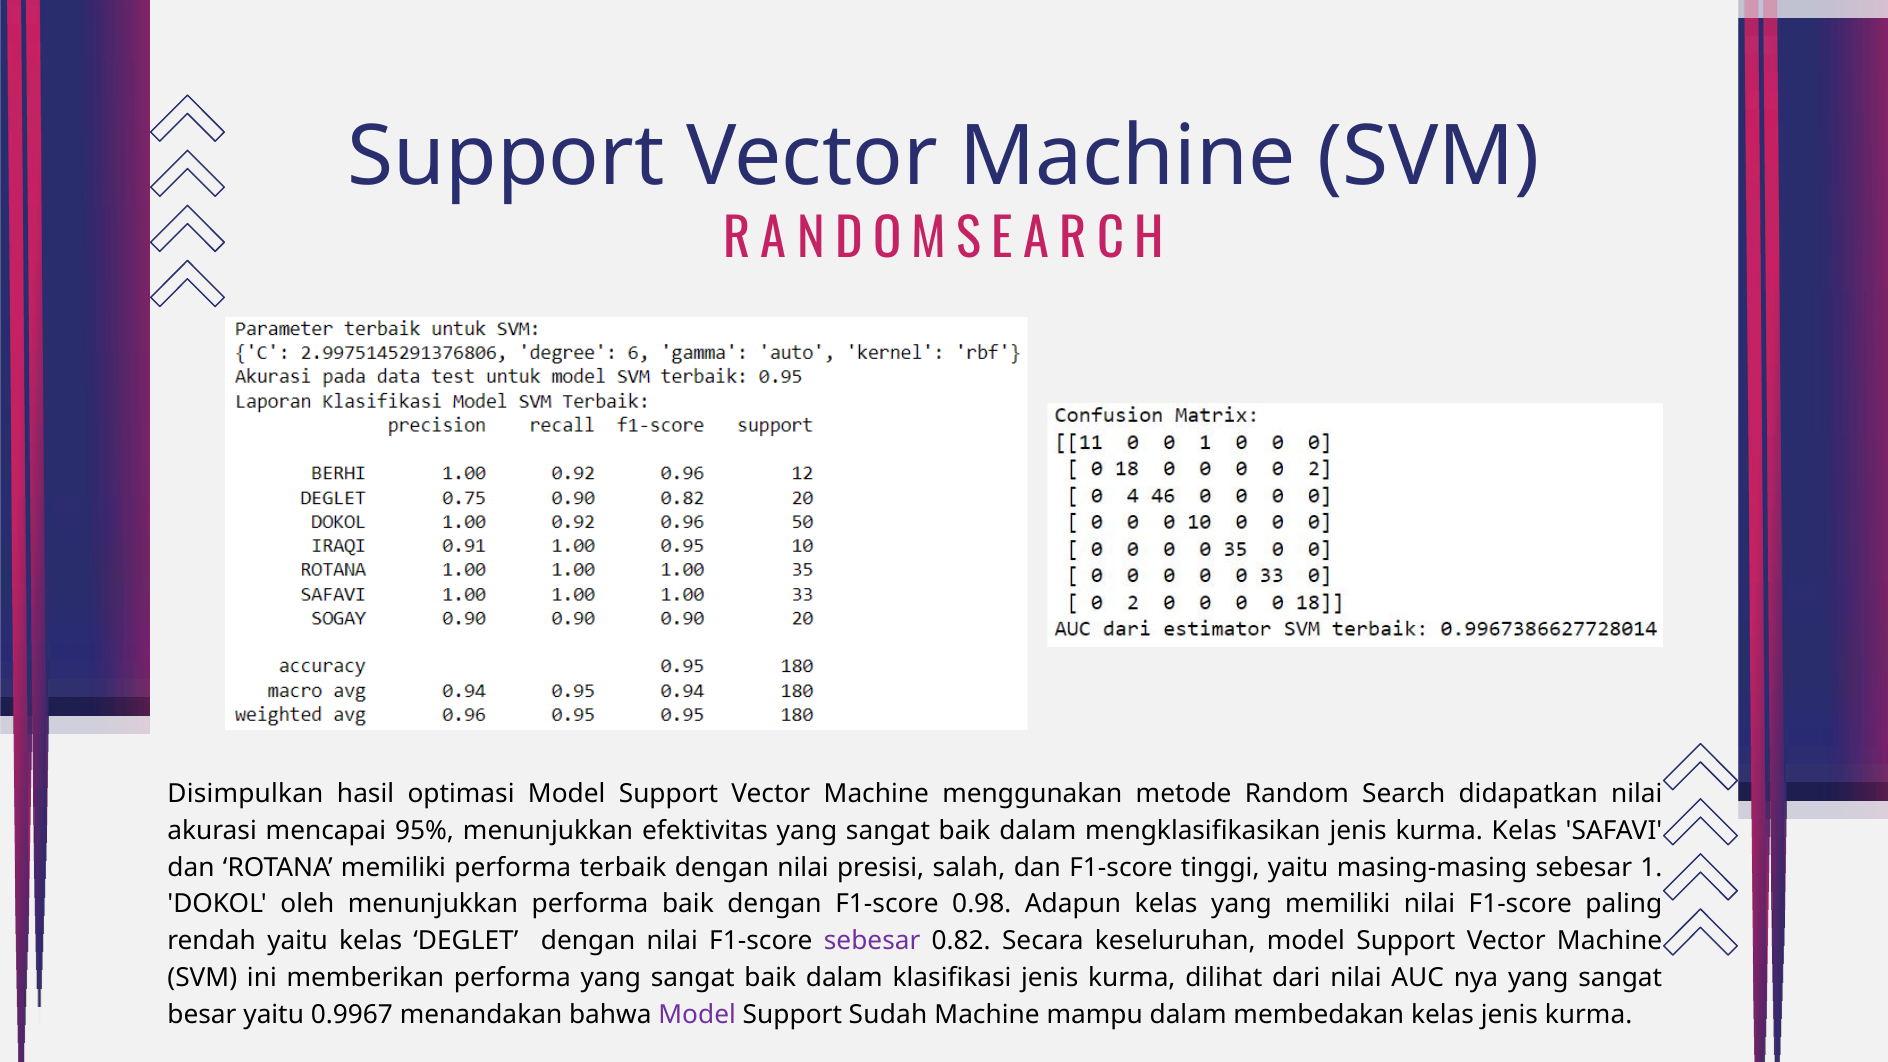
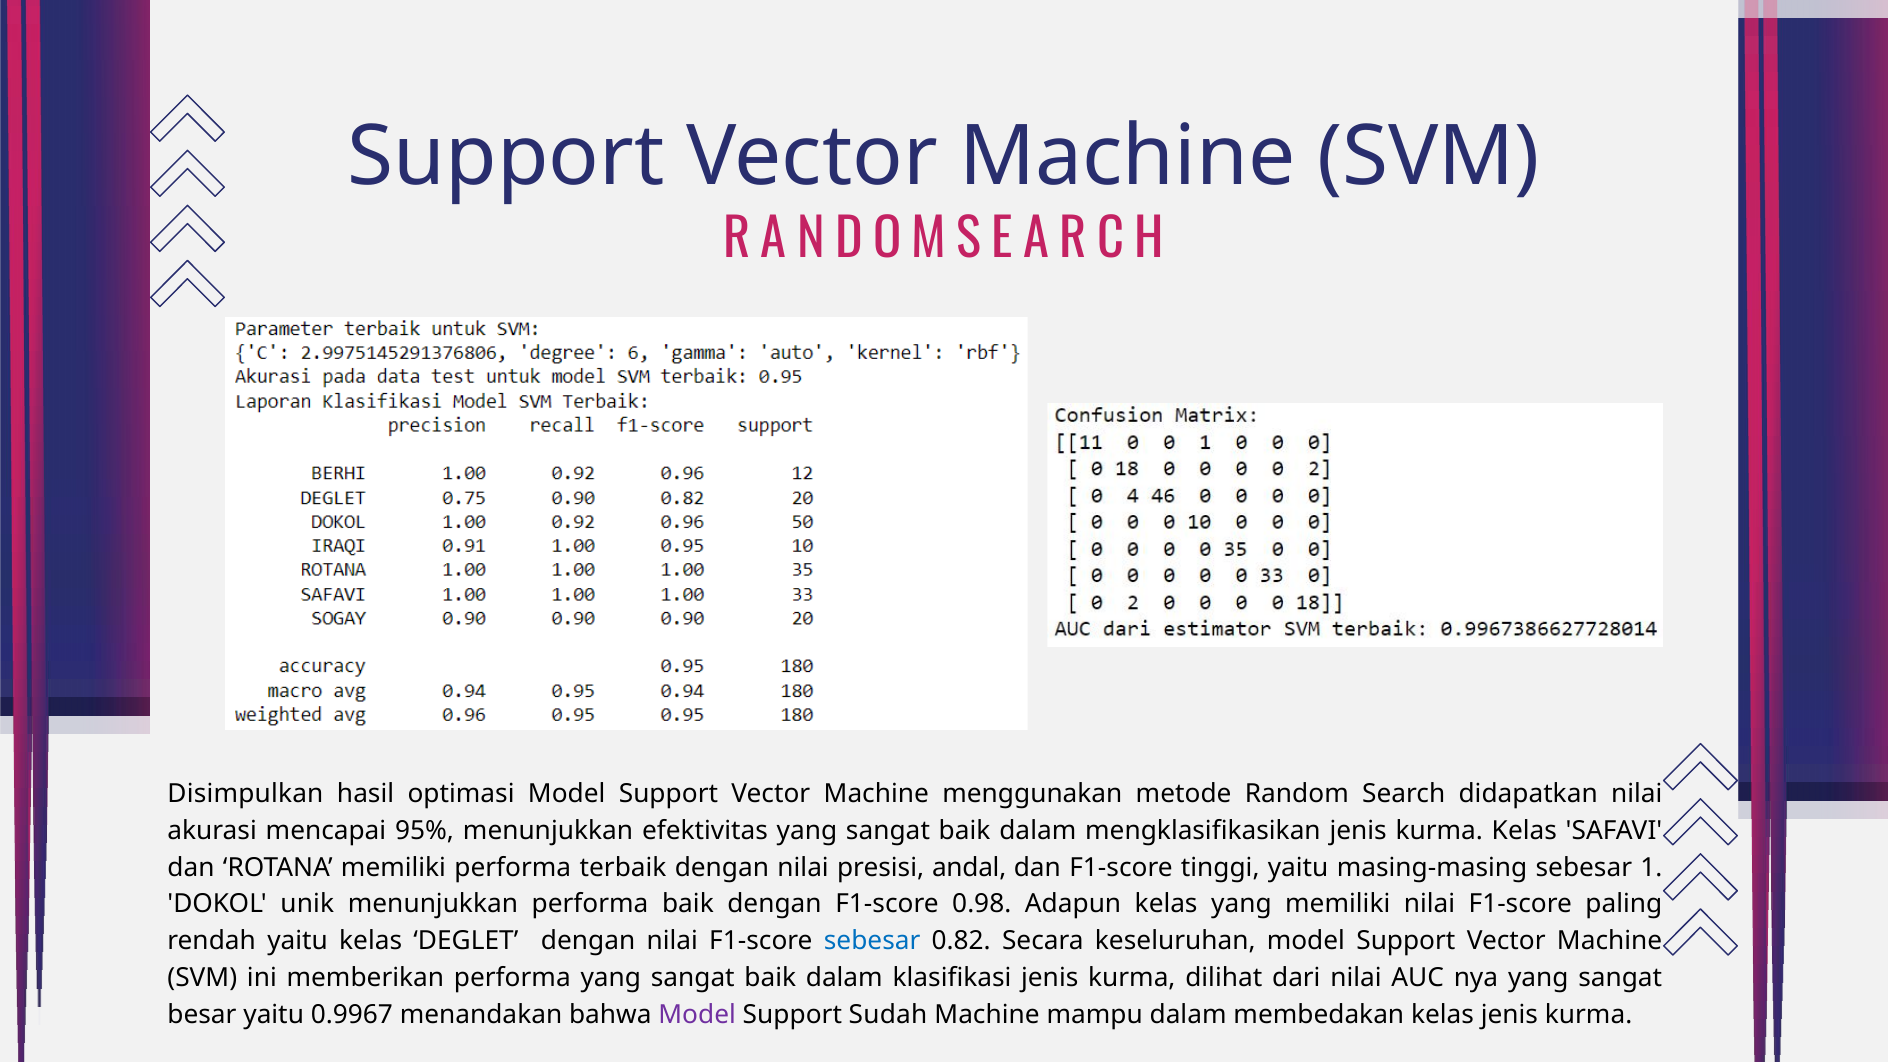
salah: salah -> andal
oleh: oleh -> unik
sebesar at (872, 941) colour: purple -> blue
